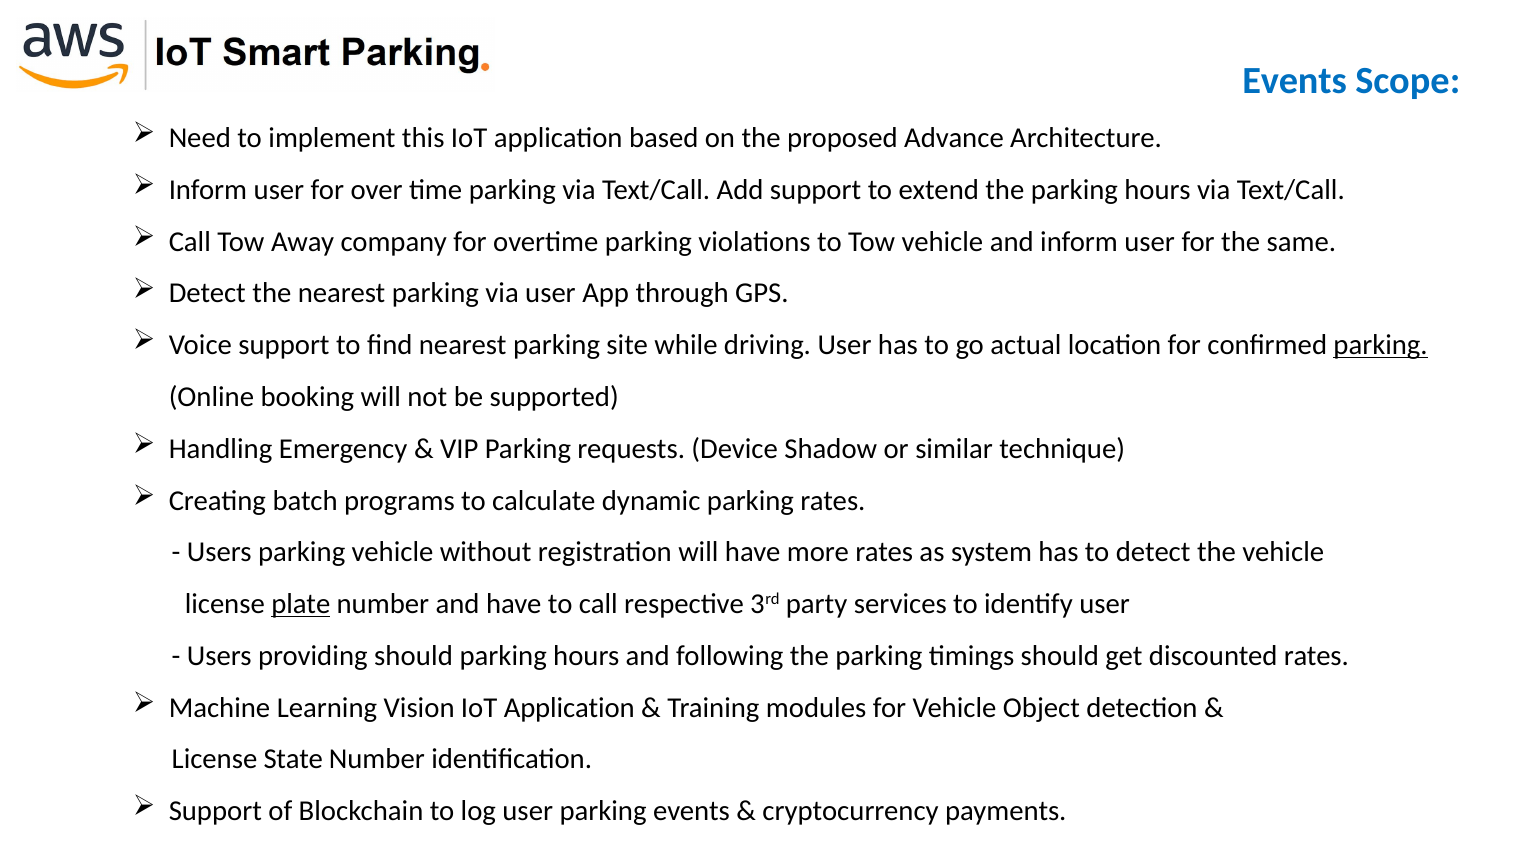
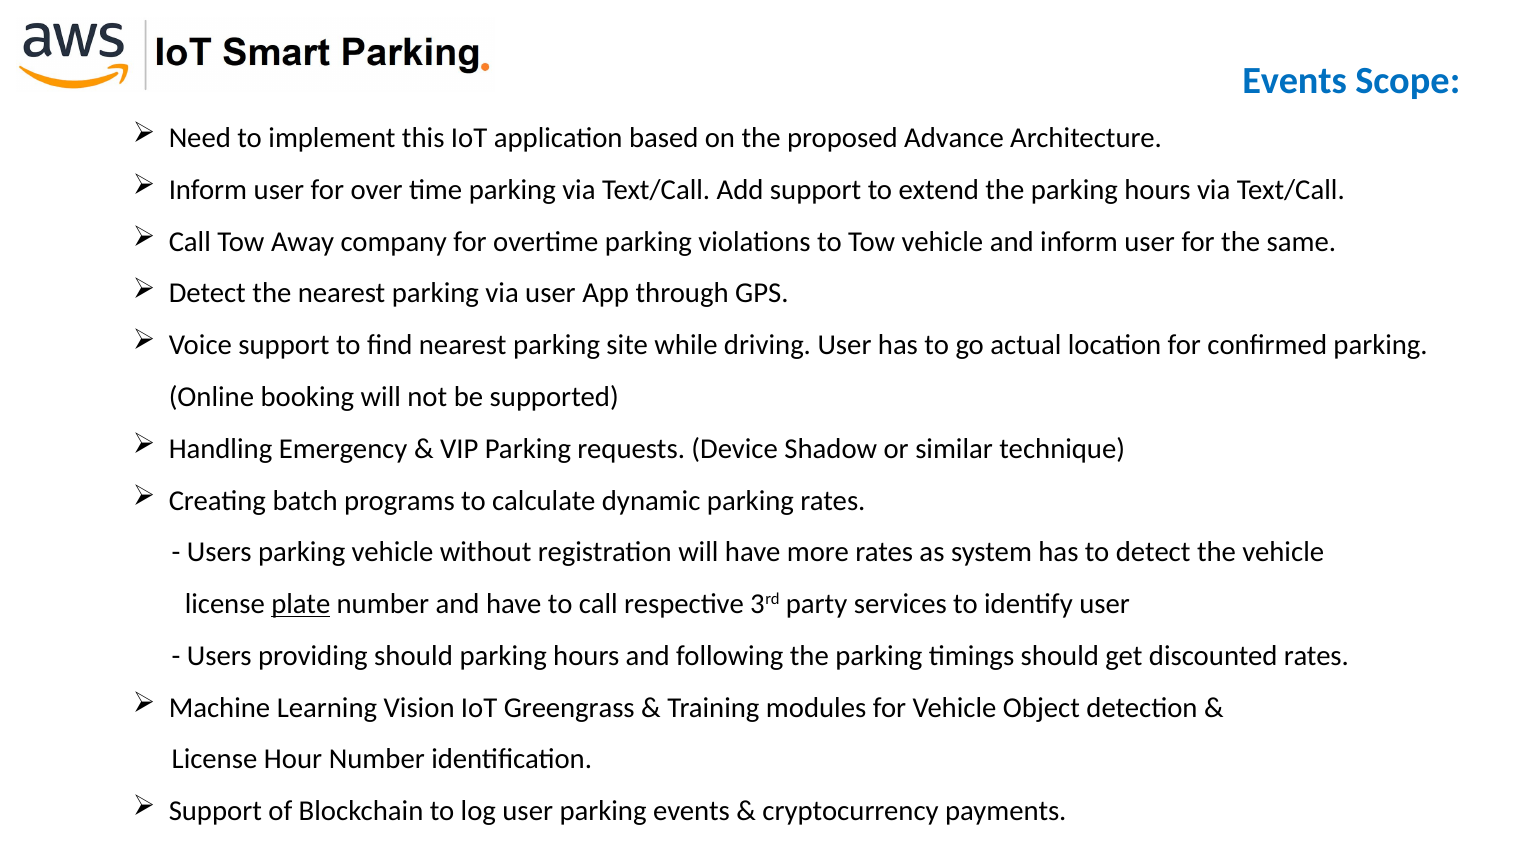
parking at (1381, 345) underline: present -> none
Vision IoT Application: Application -> Greengrass
State: State -> Hour
